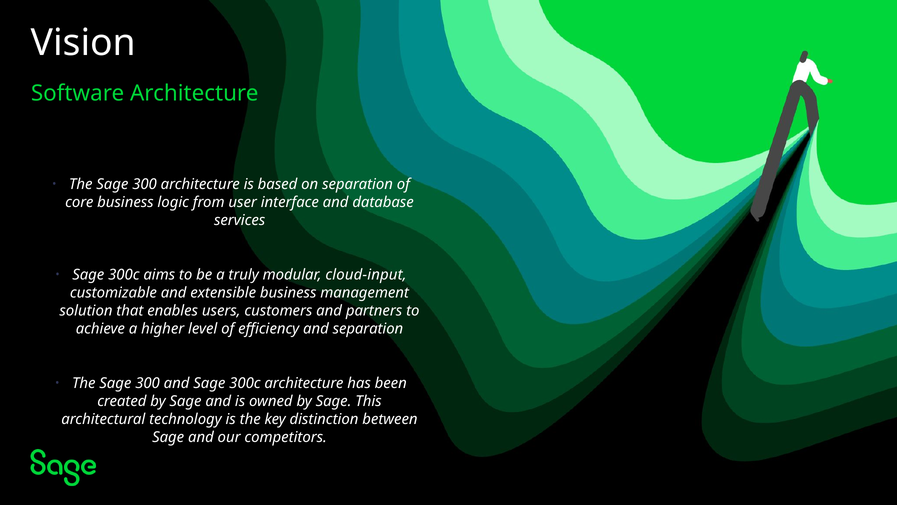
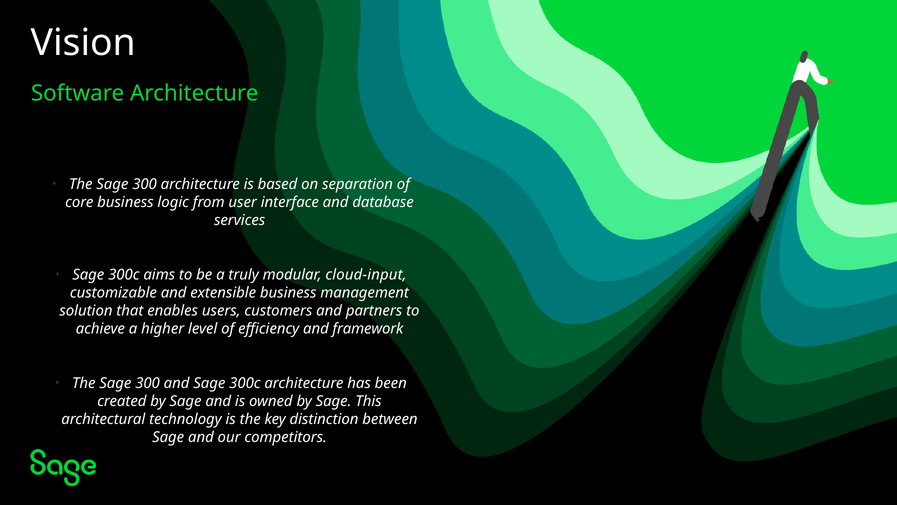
and separation: separation -> framework
